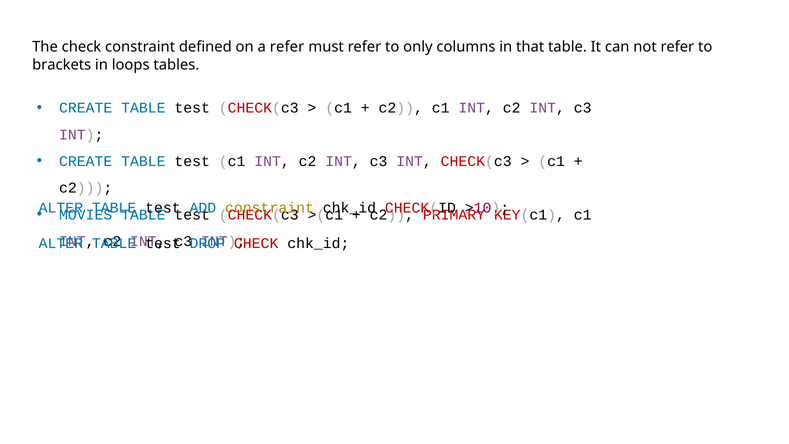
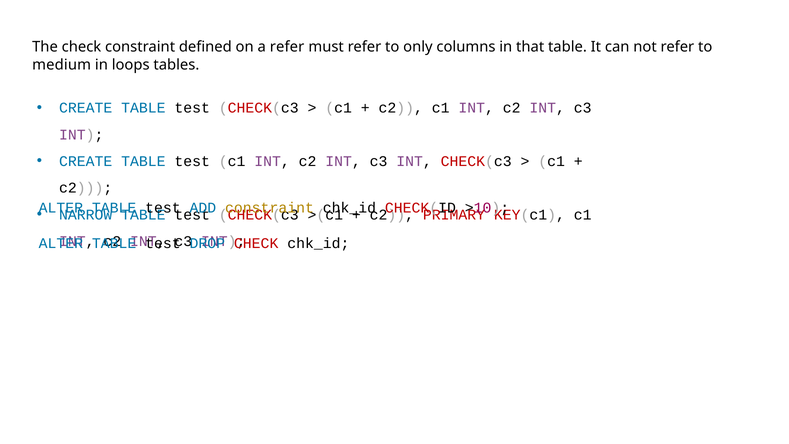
brackets: brackets -> medium
MOVIES: MOVIES -> NARROW
